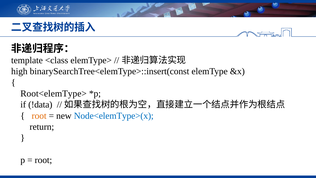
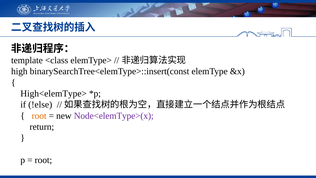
Root<elemType>: Root<elemType> -> High<elemType>
!data: !data -> !else
Node<elemType>(x colour: blue -> purple
